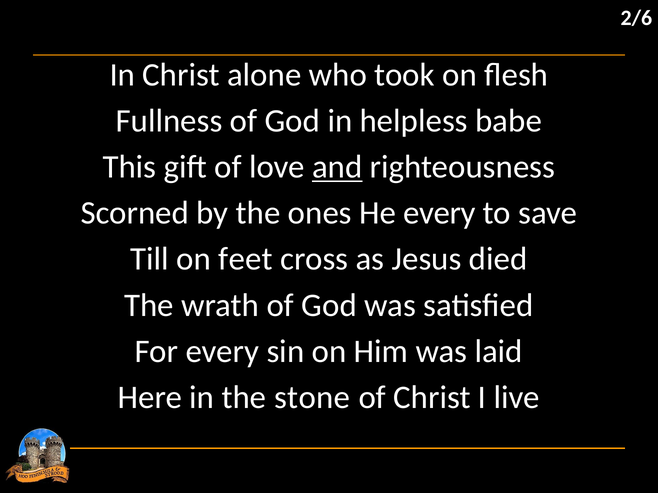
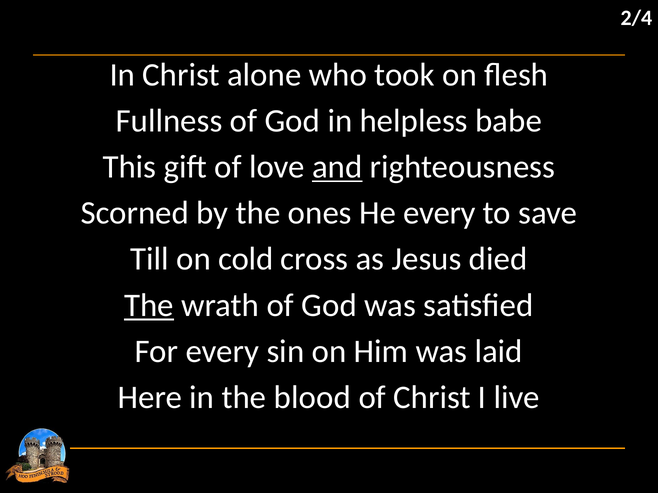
2/6: 2/6 -> 2/4
feet: feet -> cold
The at (149, 305) underline: none -> present
stone: stone -> blood
